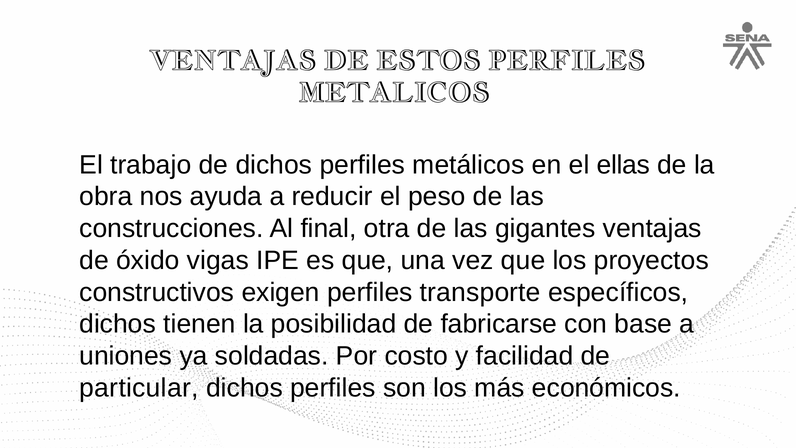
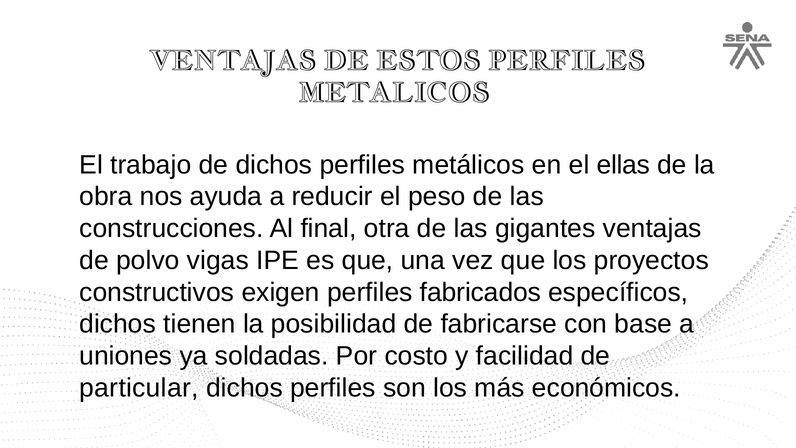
óxido: óxido -> polvo
transporte: transporte -> fabricados
